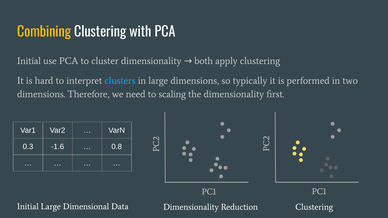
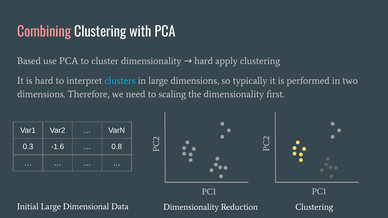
Combining colour: yellow -> pink
Initial at (29, 61): Initial -> Based
dimensionality both: both -> hard
